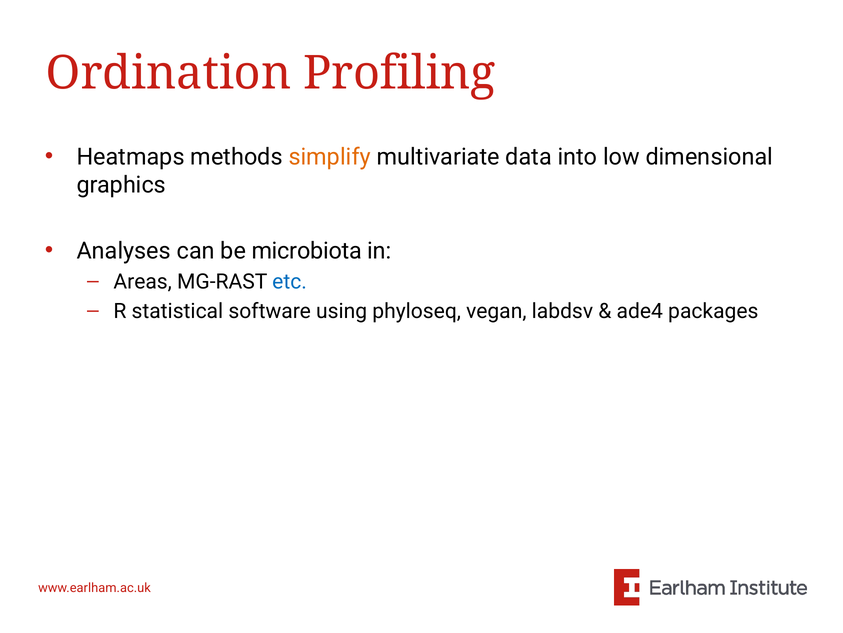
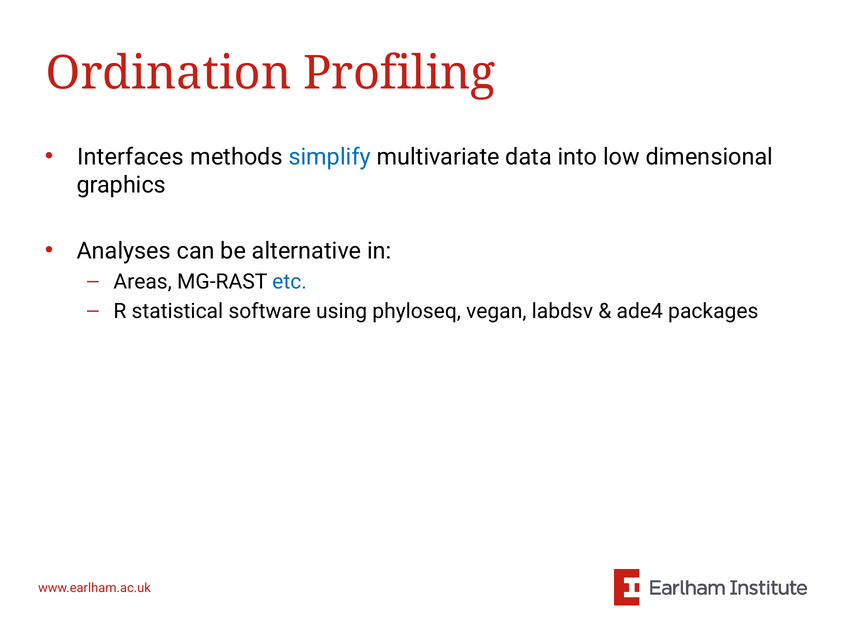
Heatmaps: Heatmaps -> Interfaces
simplify colour: orange -> blue
microbiota: microbiota -> alternative
